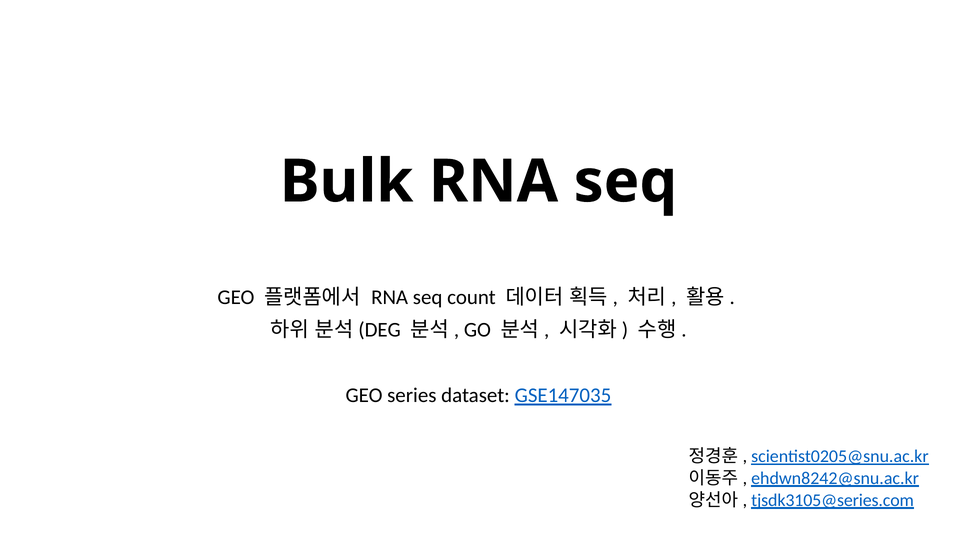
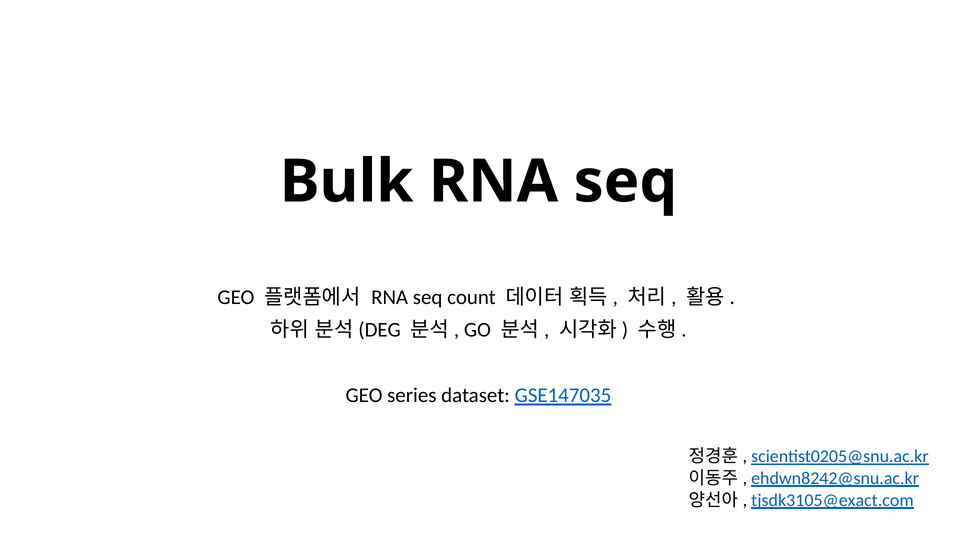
tjsdk3105@series.com: tjsdk3105@series.com -> tjsdk3105@exact.com
